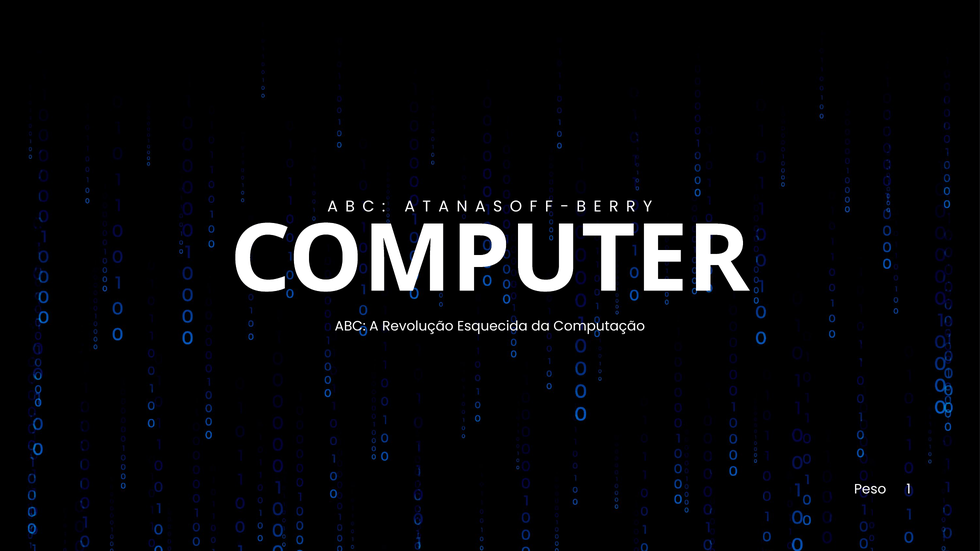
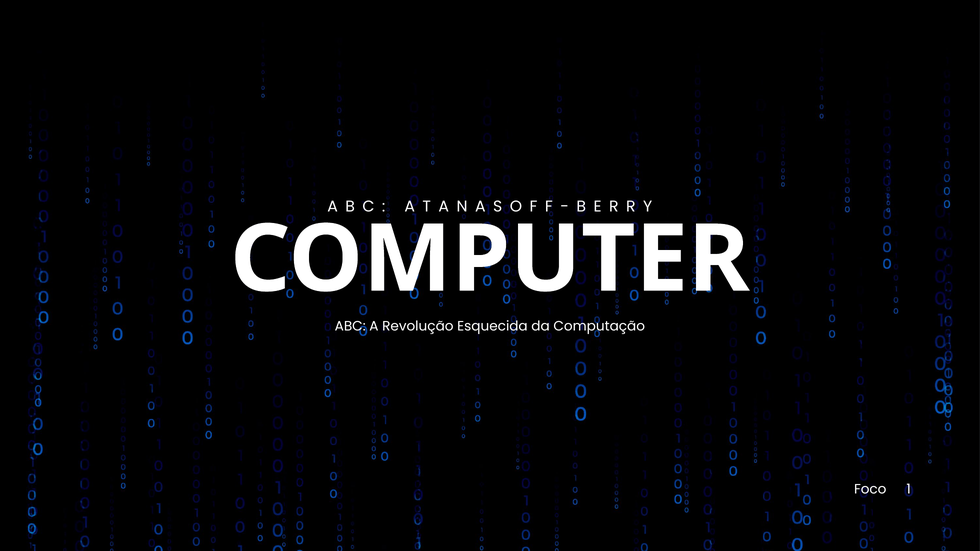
Peso: Peso -> Foco
